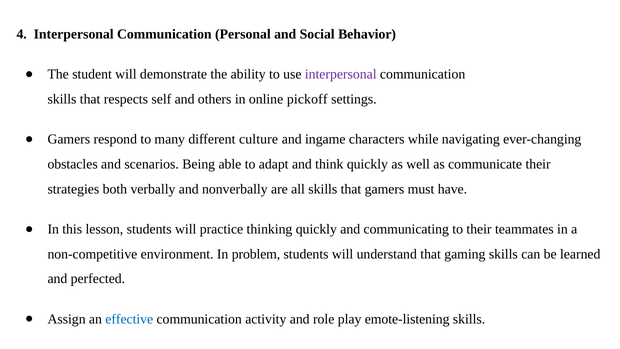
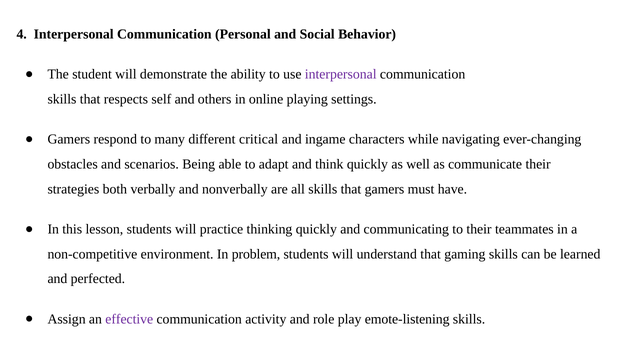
pickoff: pickoff -> playing
culture: culture -> critical
effective colour: blue -> purple
